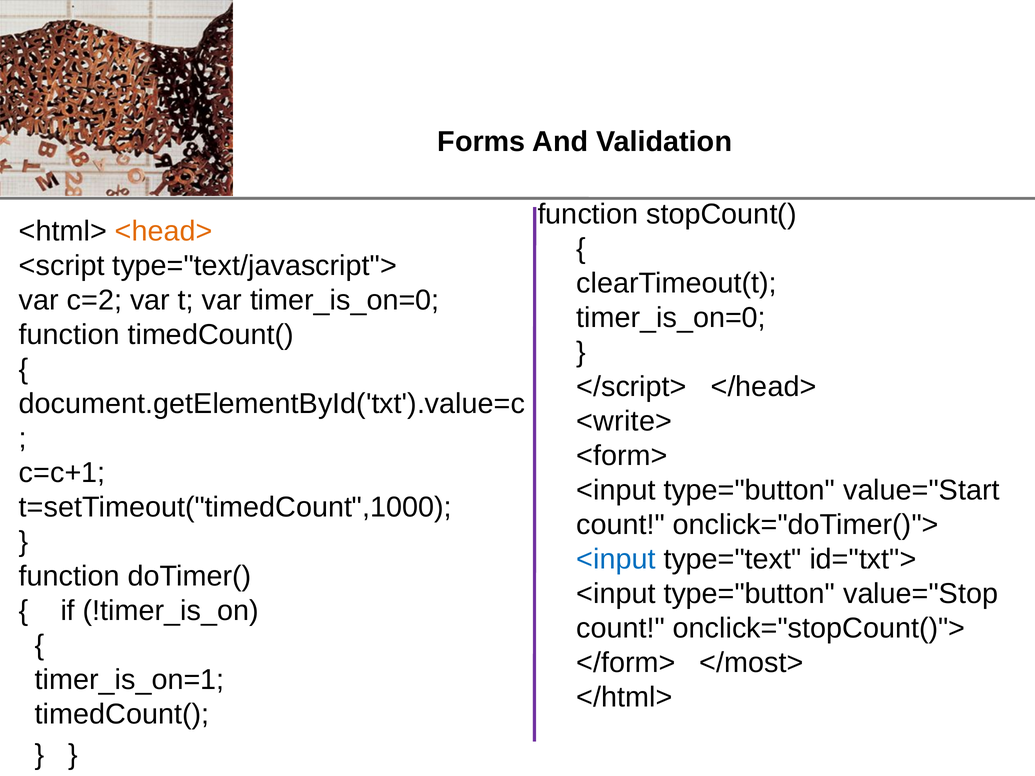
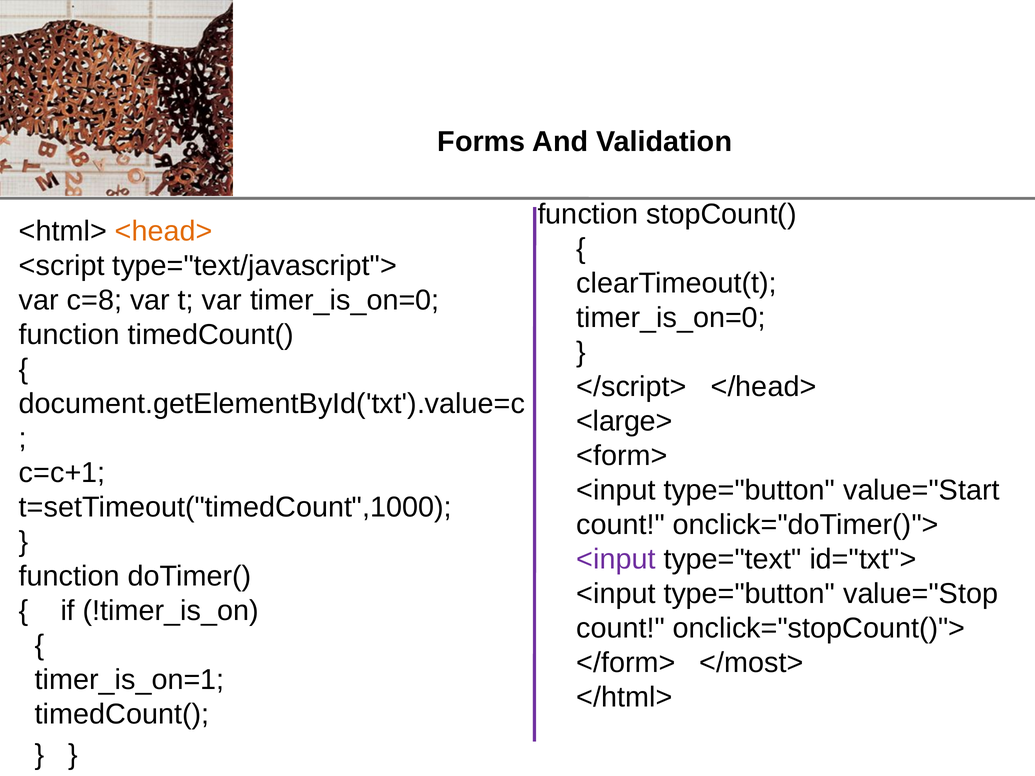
c=2: c=2 -> c=8
<write>: <write> -> <large>
<input at (616, 559) colour: blue -> purple
